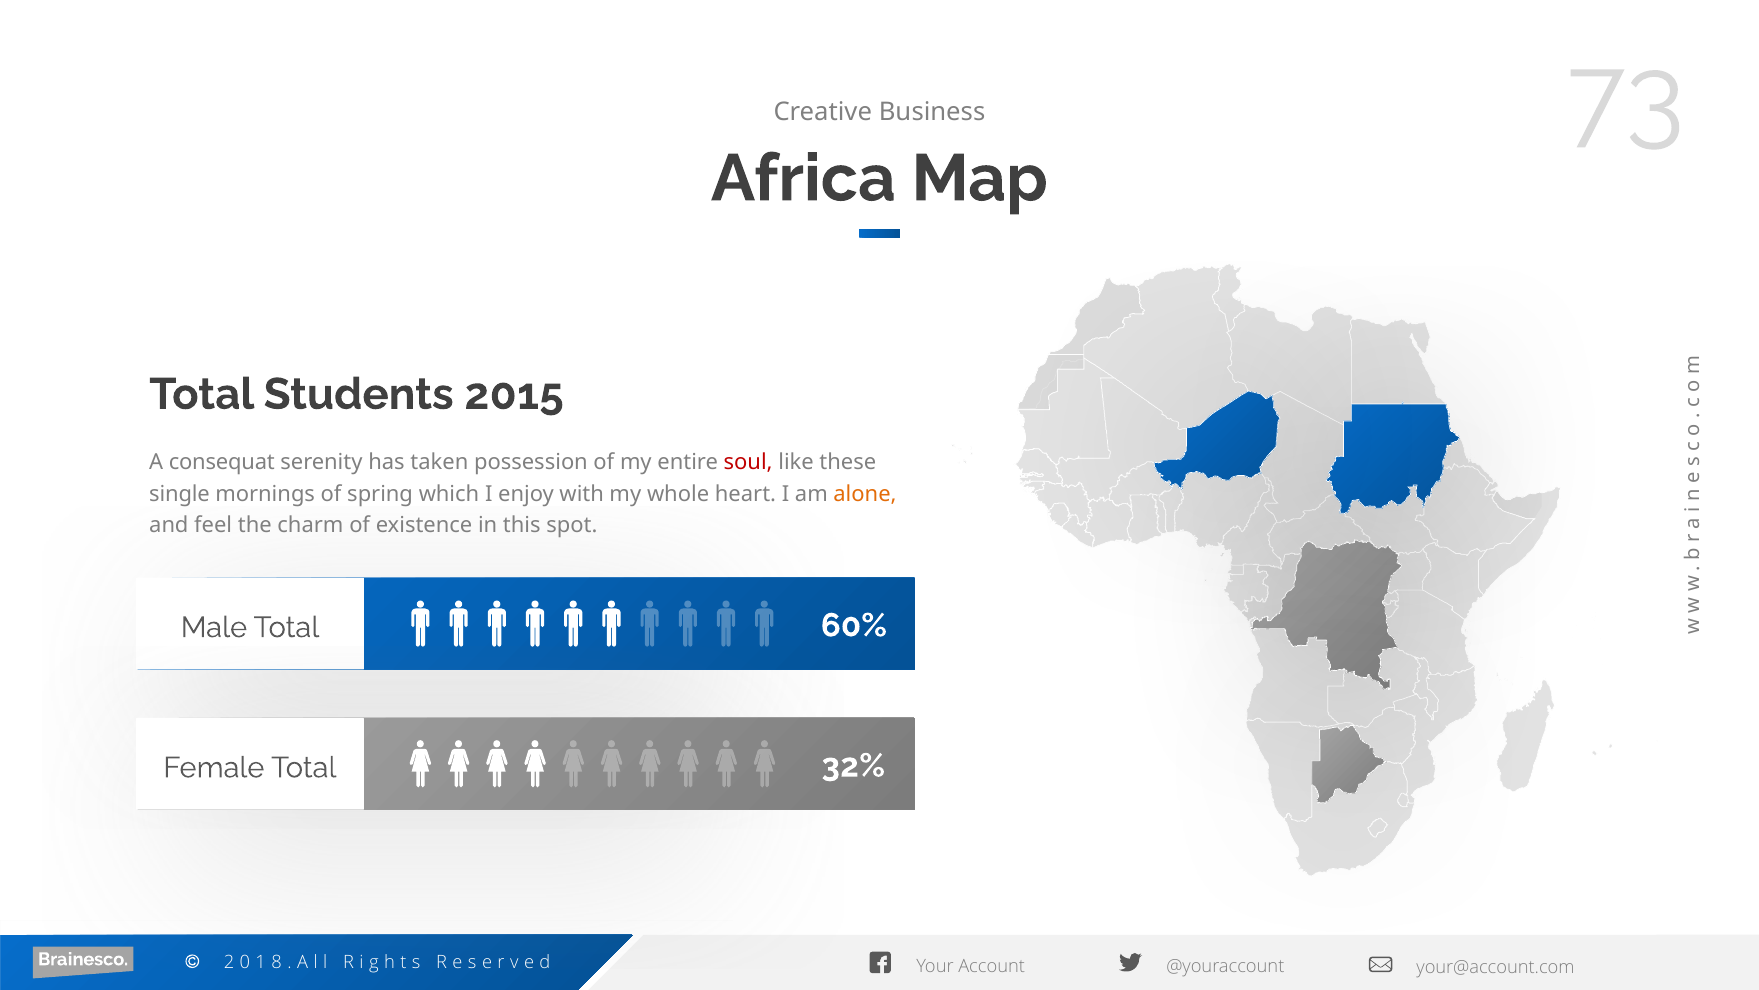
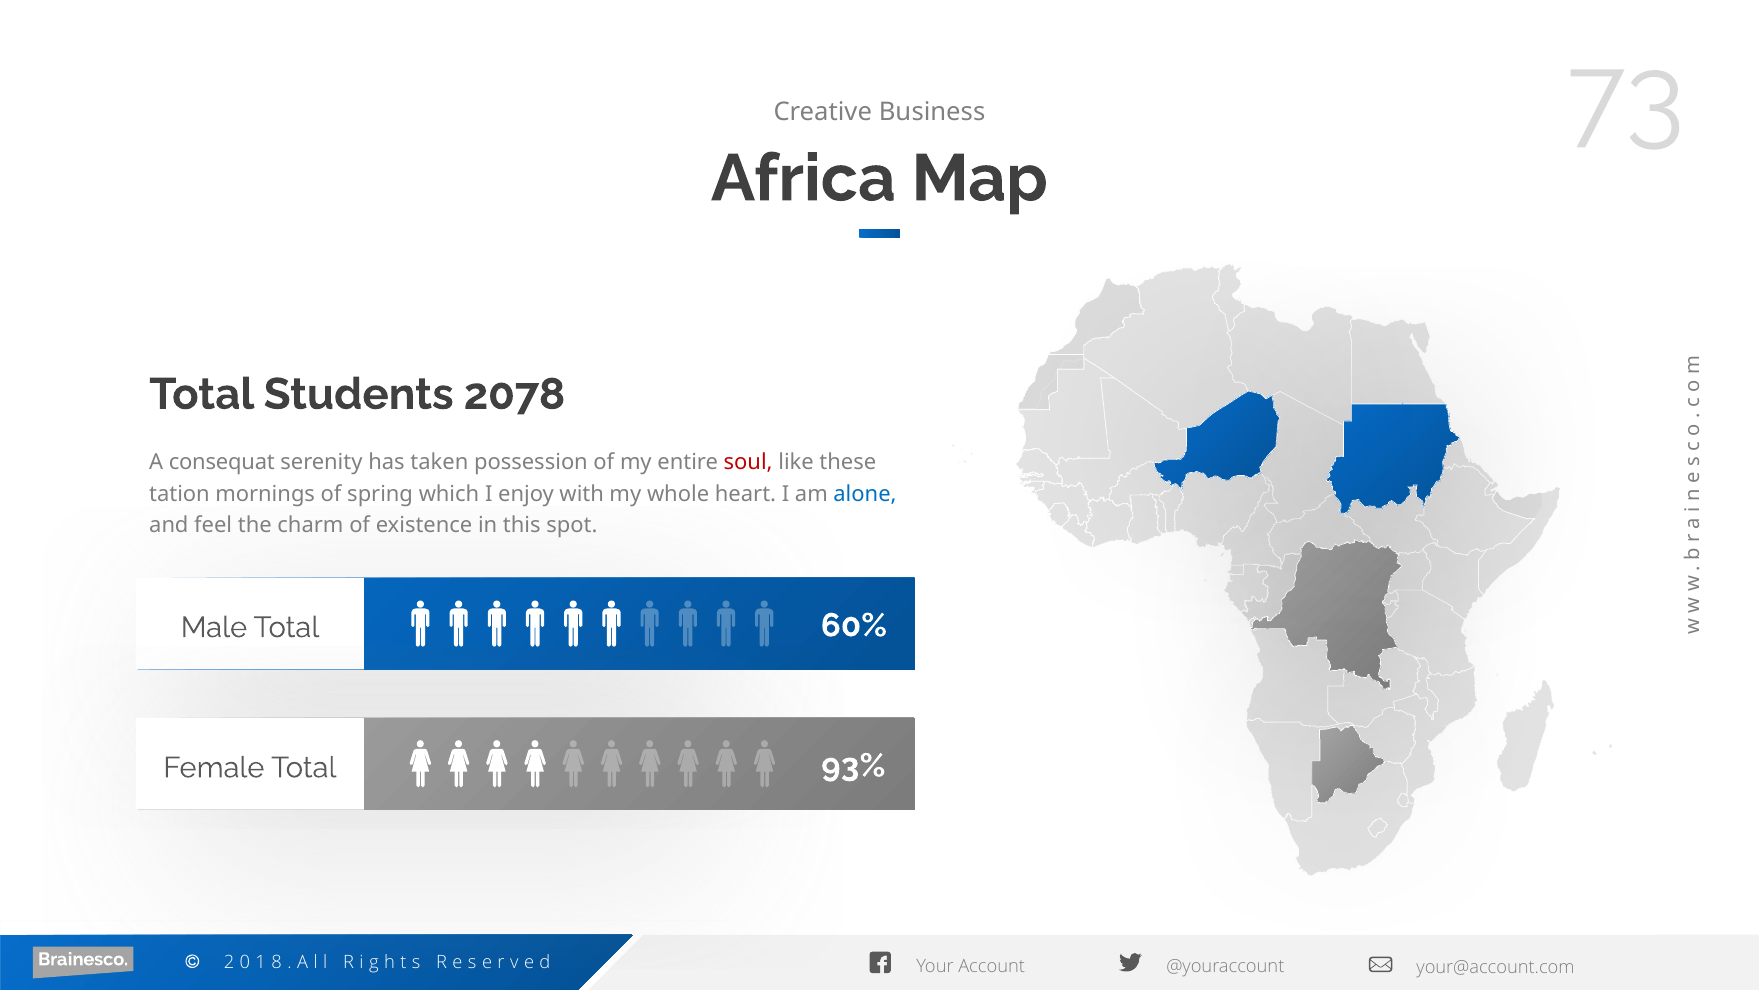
2015: 2015 -> 2078
single: single -> tation
alone colour: orange -> blue
32%: 32% -> 93%
